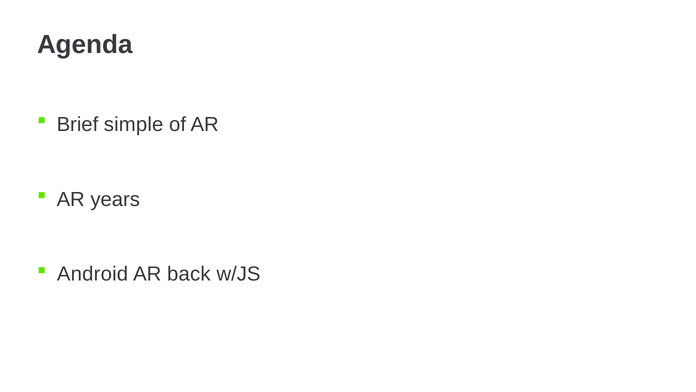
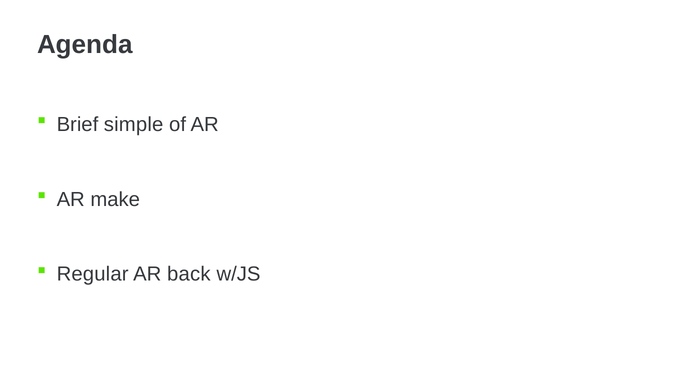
years: years -> make
Android: Android -> Regular
